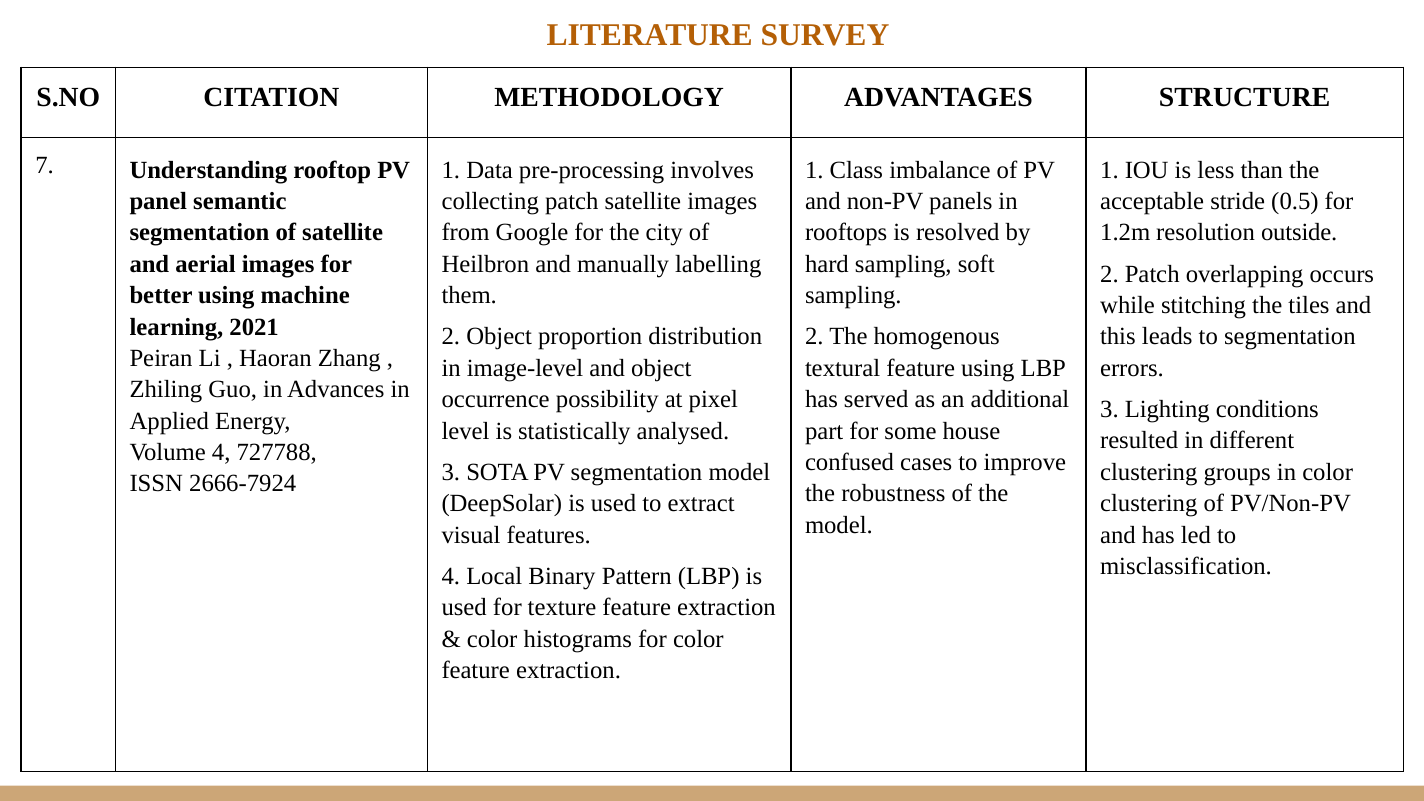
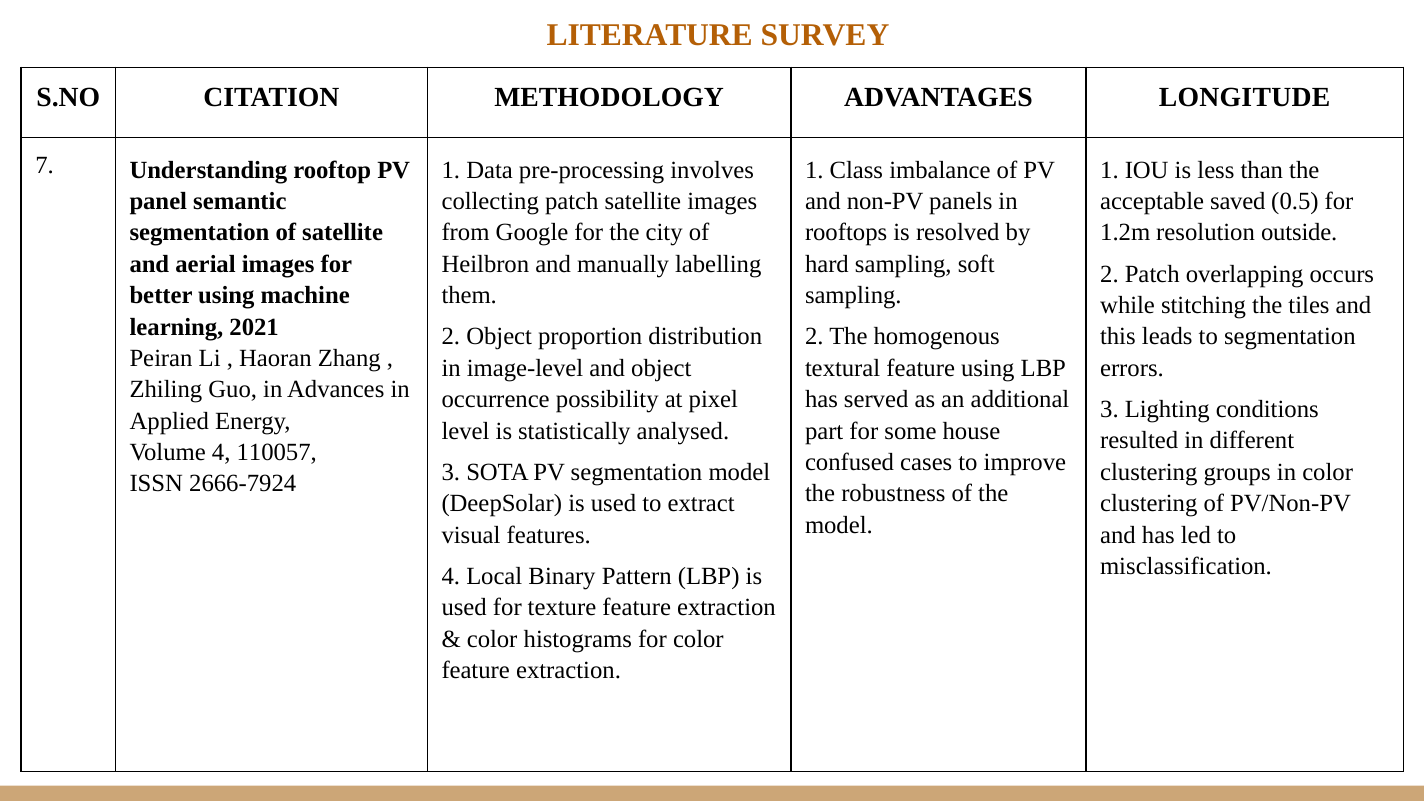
STRUCTURE: STRUCTURE -> LONGITUDE
stride: stride -> saved
727788: 727788 -> 110057
